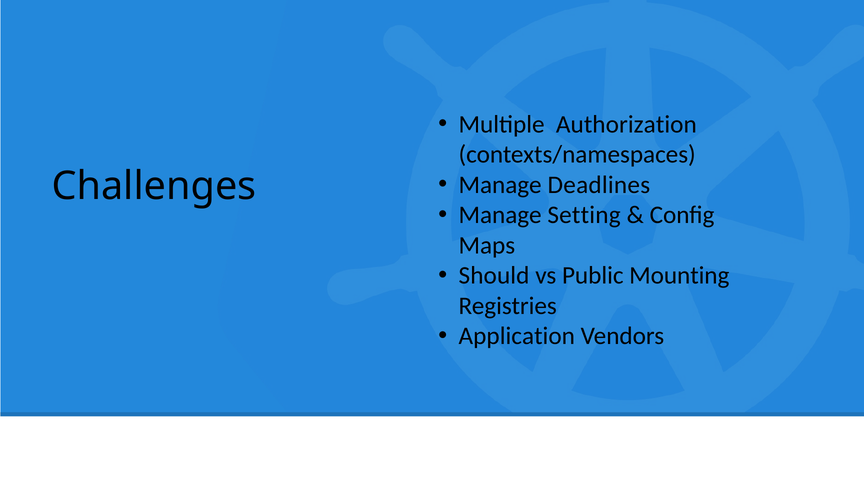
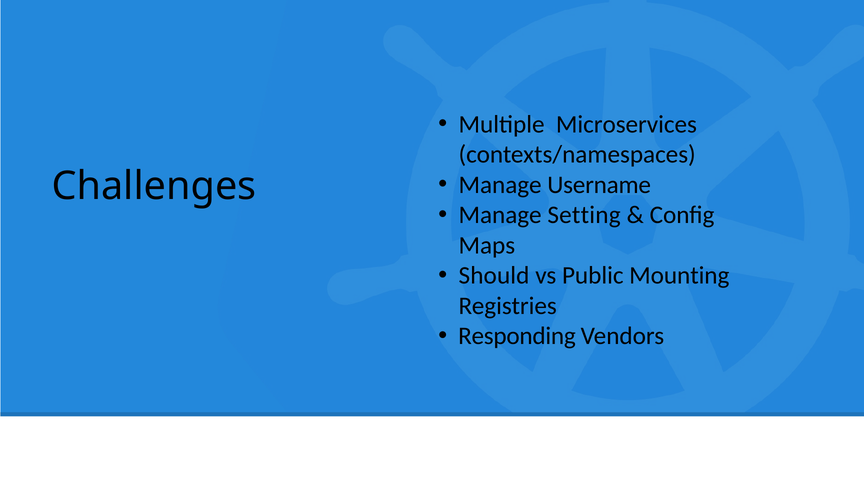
Authorization: Authorization -> Microservices
Deadlines: Deadlines -> Username
Application: Application -> Responding
